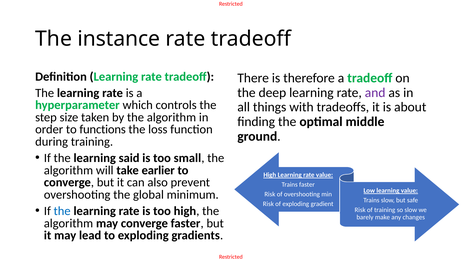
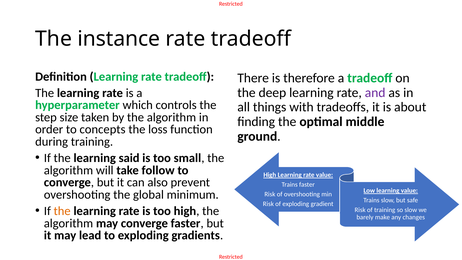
functions: functions -> concepts
earlier: earlier -> follow
the at (62, 211) colour: blue -> orange
